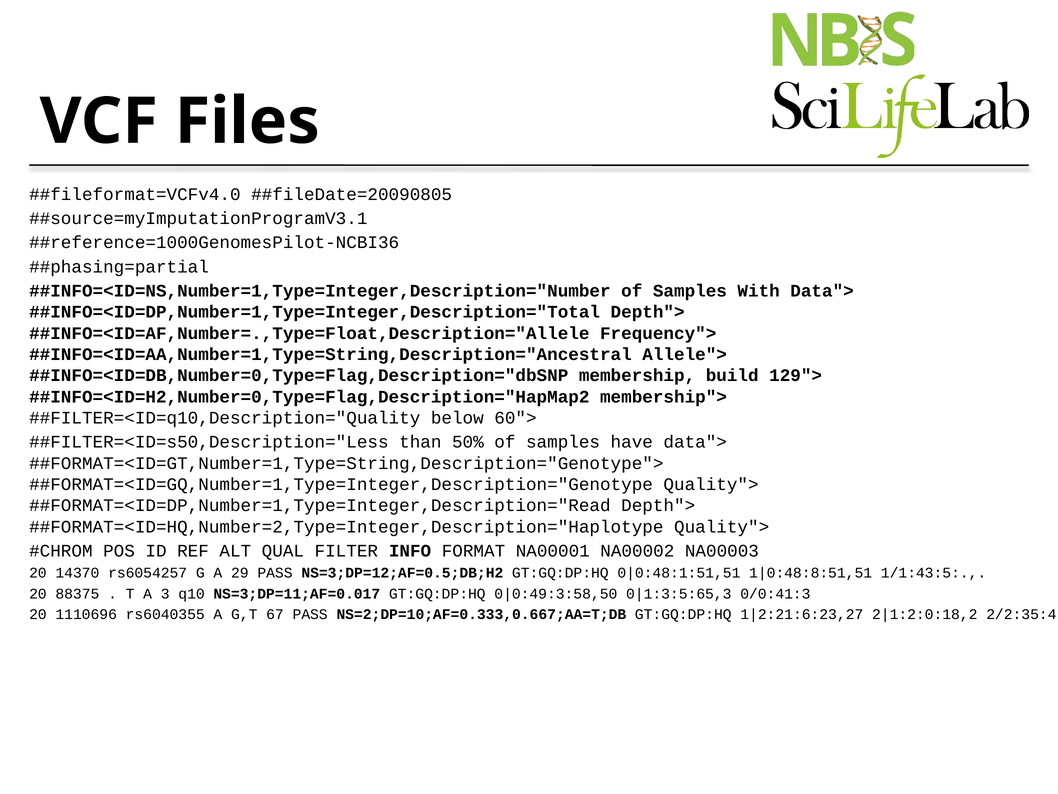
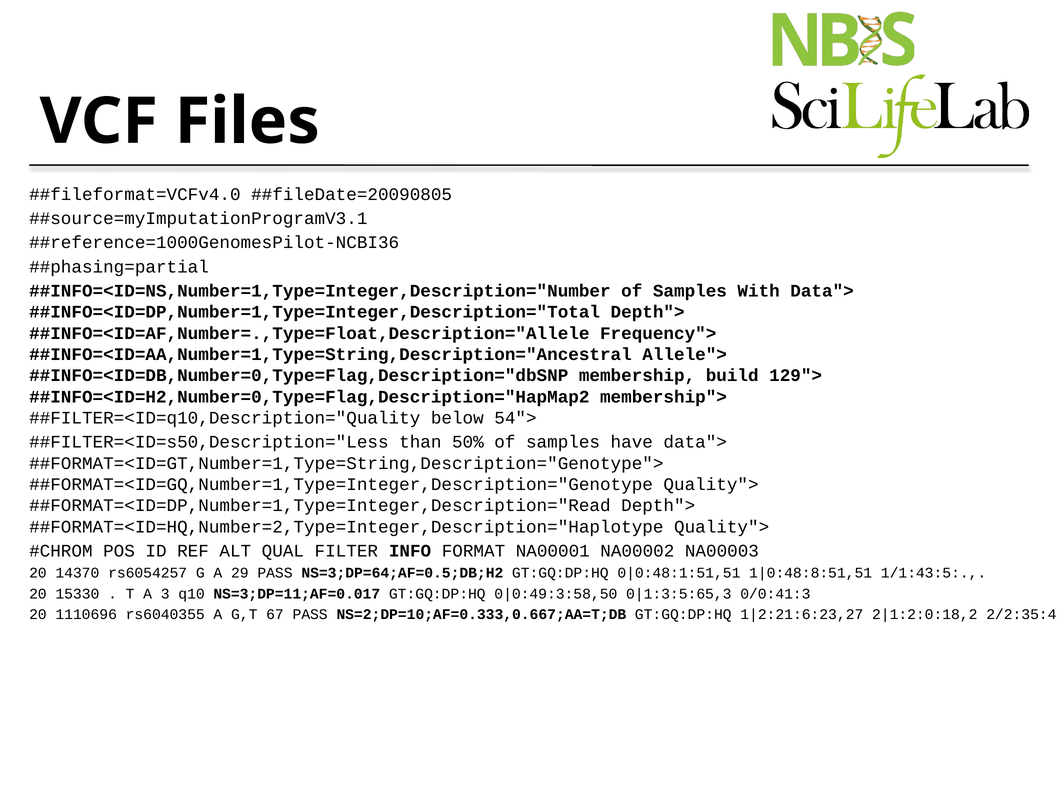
60">: 60"> -> 54">
NS=3;DP=12;AF=0.5;DB;H2: NS=3;DP=12;AF=0.5;DB;H2 -> NS=3;DP=64;AF=0.5;DB;H2
88375: 88375 -> 15330
